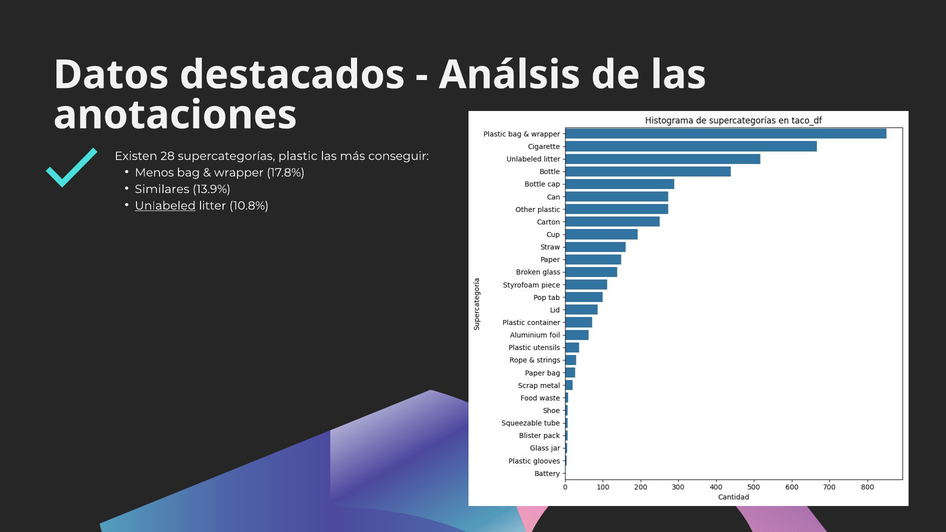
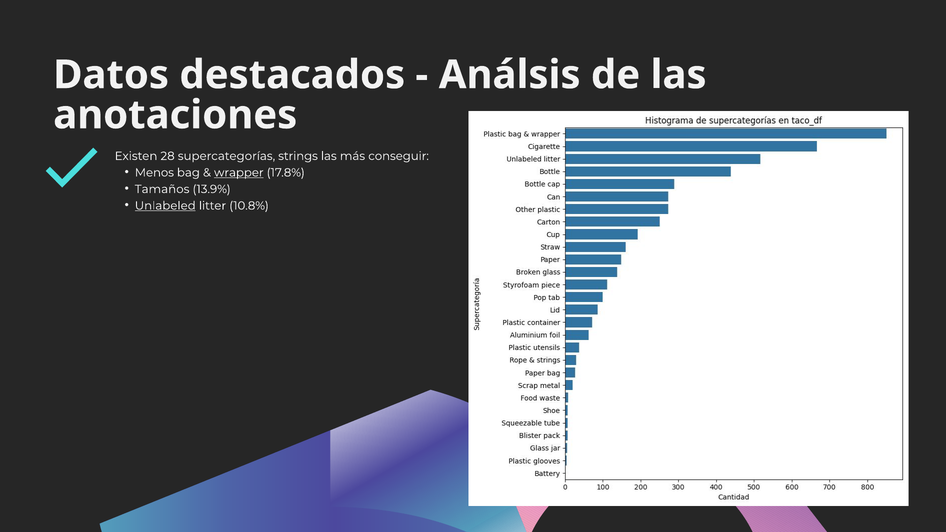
plastic: plastic -> strings
wrapper underline: none -> present
Similares: Similares -> Tamaños
